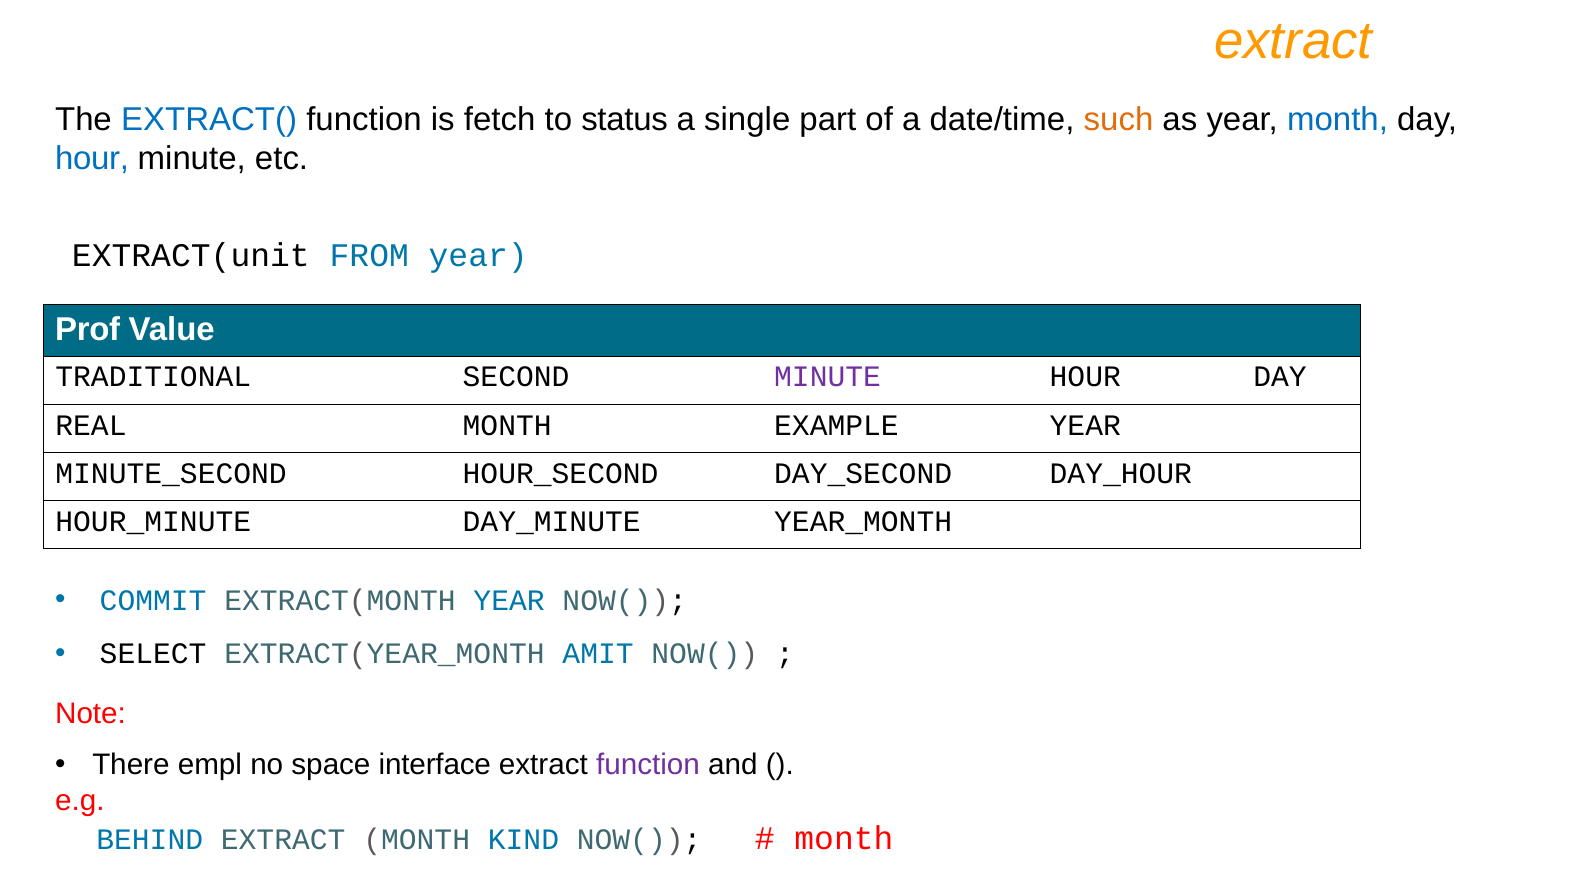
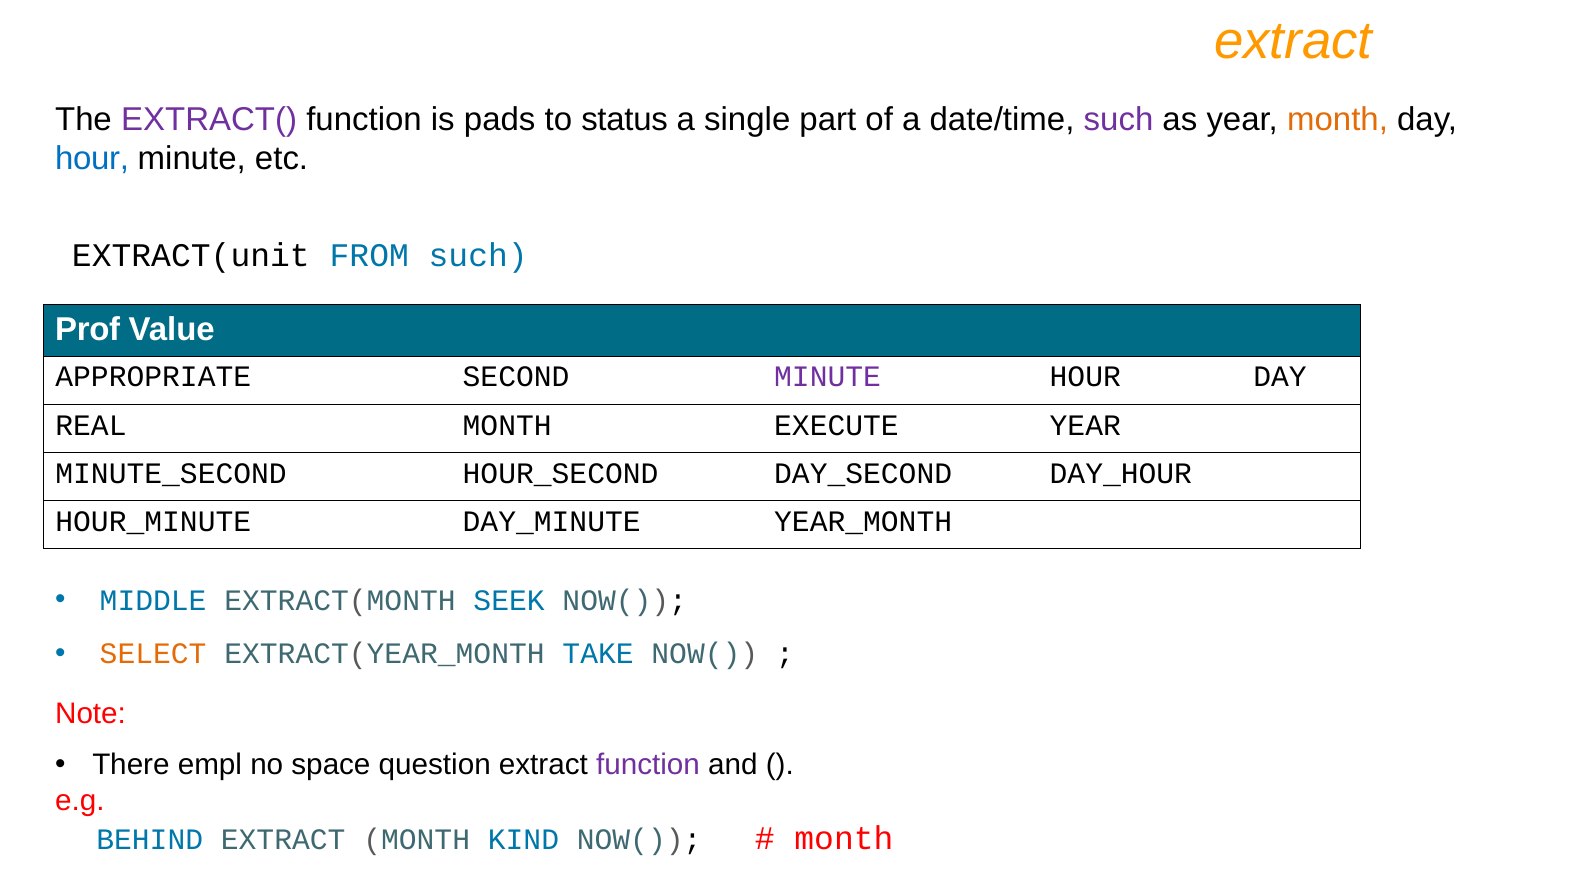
EXTRACT( colour: blue -> purple
fetch: fetch -> pads
such at (1119, 119) colour: orange -> purple
month at (1337, 119) colour: blue -> orange
FROM year: year -> such
TRADITIONAL: TRADITIONAL -> APPROPRIATE
EXAMPLE: EXAMPLE -> EXECUTE
COMMIT: COMMIT -> MIDDLE
EXTRACT(MONTH YEAR: YEAR -> SEEK
SELECT colour: black -> orange
AMIT: AMIT -> TAKE
interface: interface -> question
